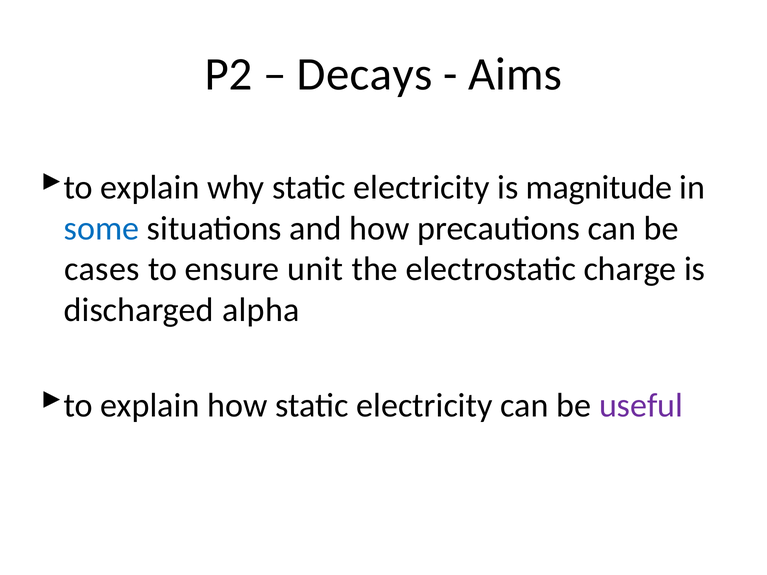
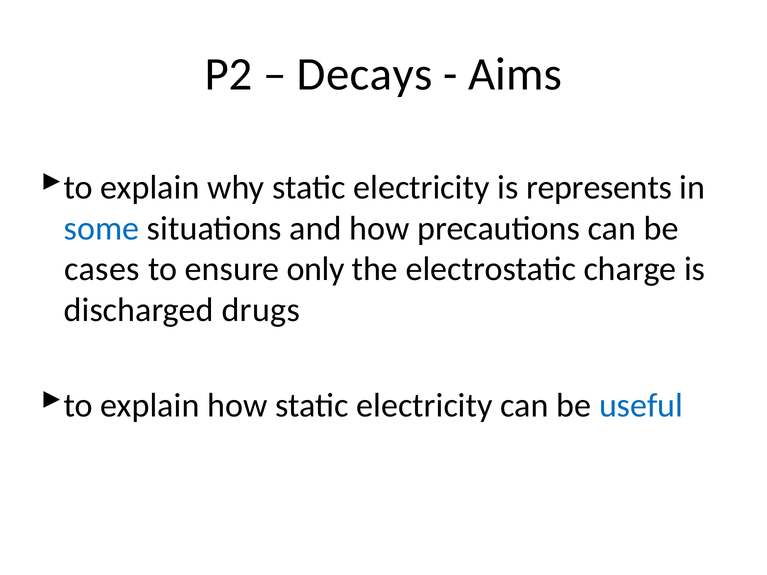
magnitude: magnitude -> represents
unit: unit -> only
alpha: alpha -> drugs
useful colour: purple -> blue
